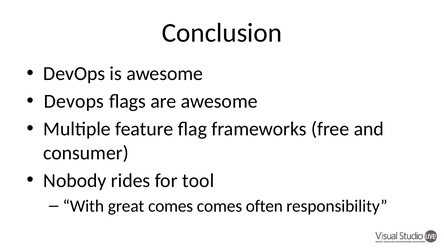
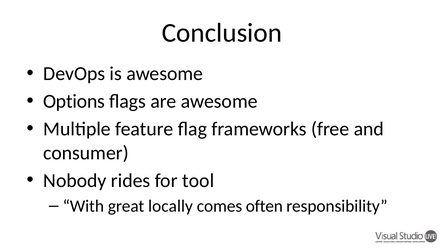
Devops at (74, 101): Devops -> Options
great comes: comes -> locally
